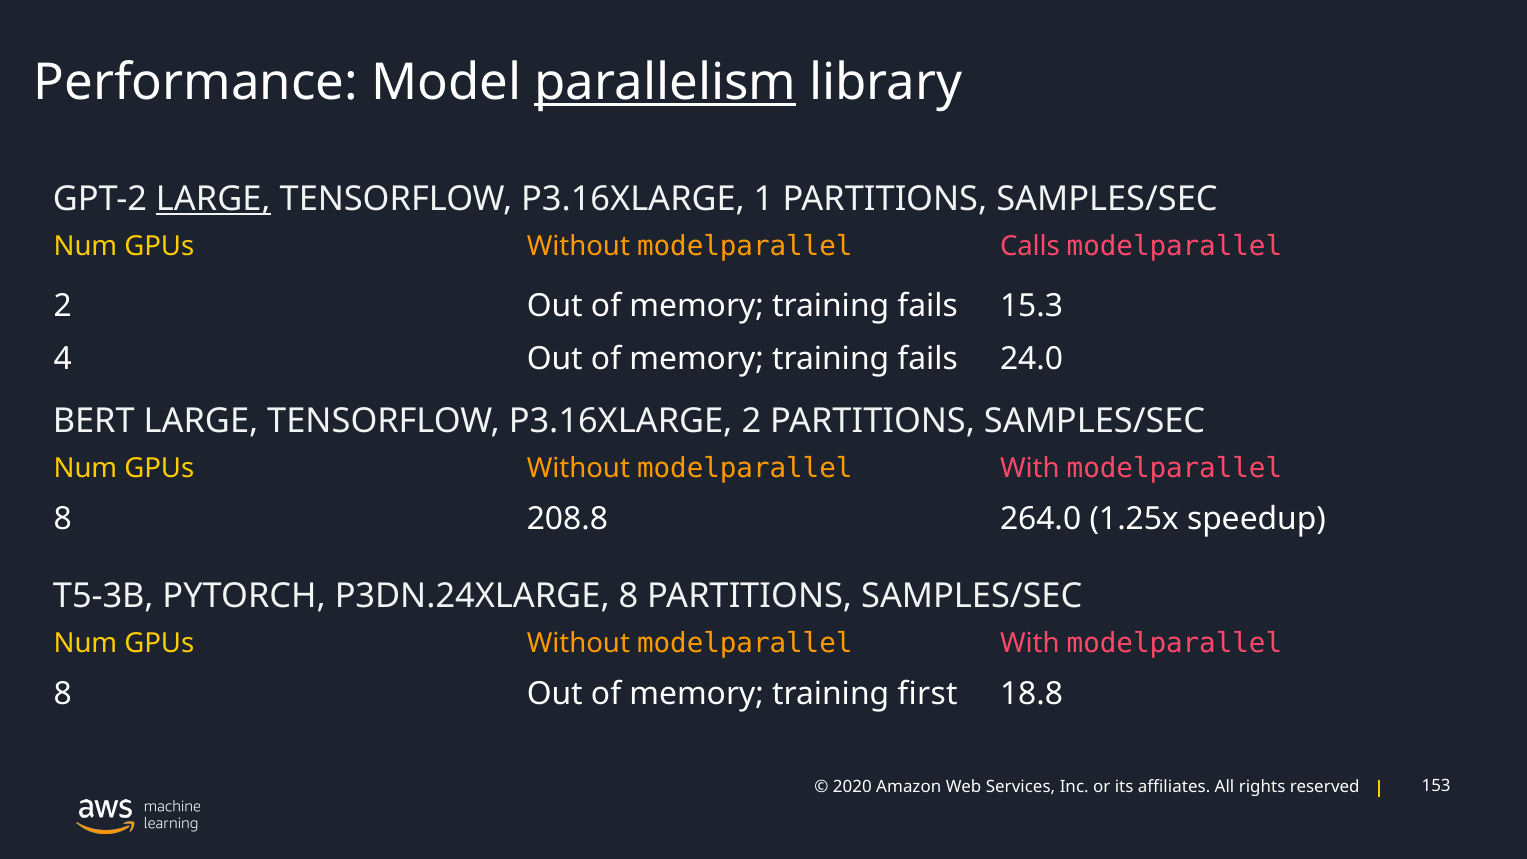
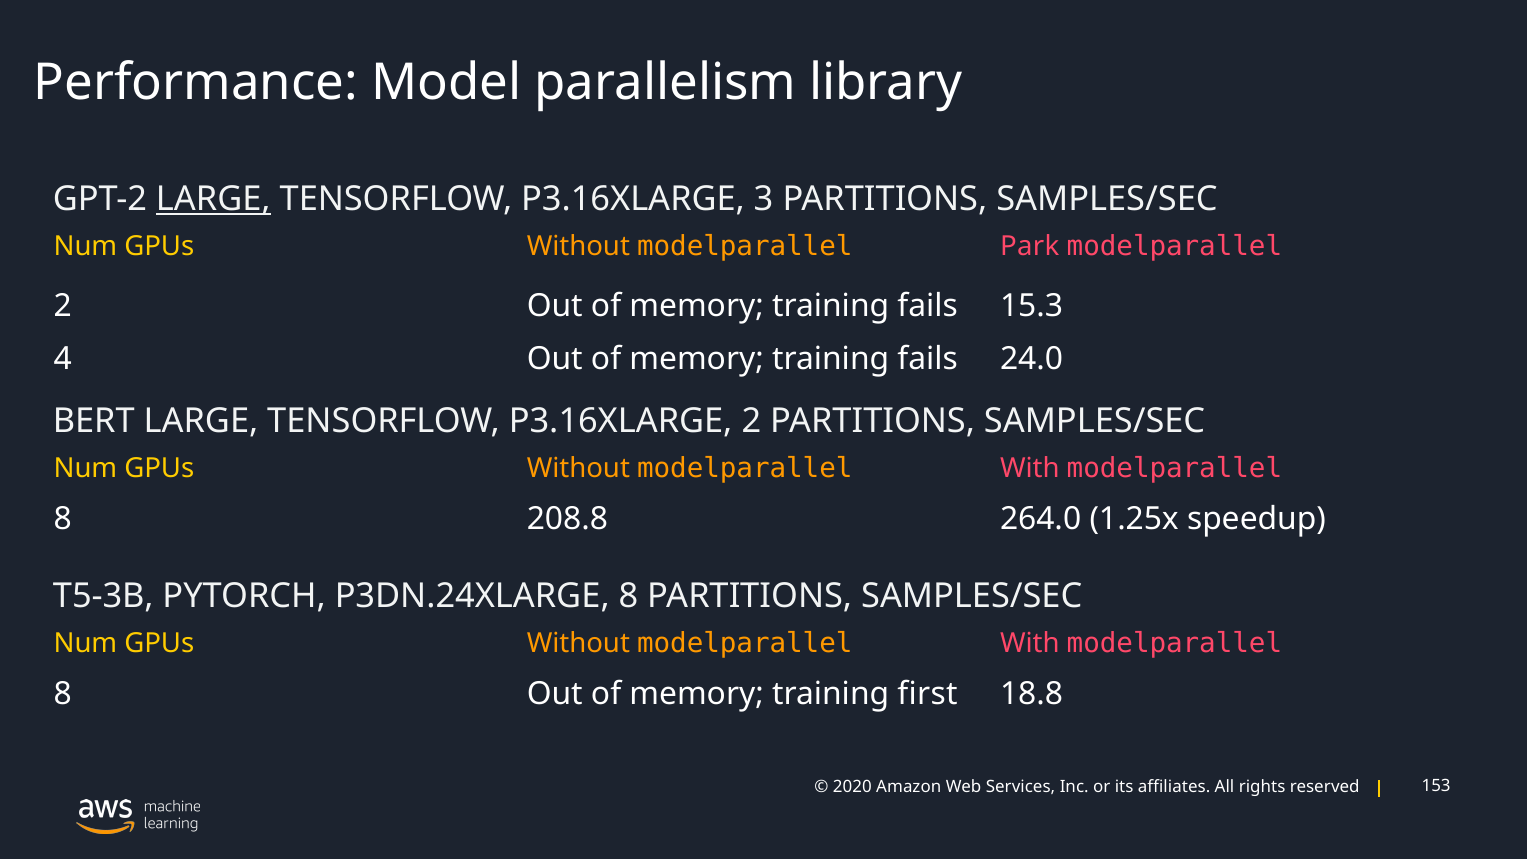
parallelism underline: present -> none
1: 1 -> 3
Calls: Calls -> Park
